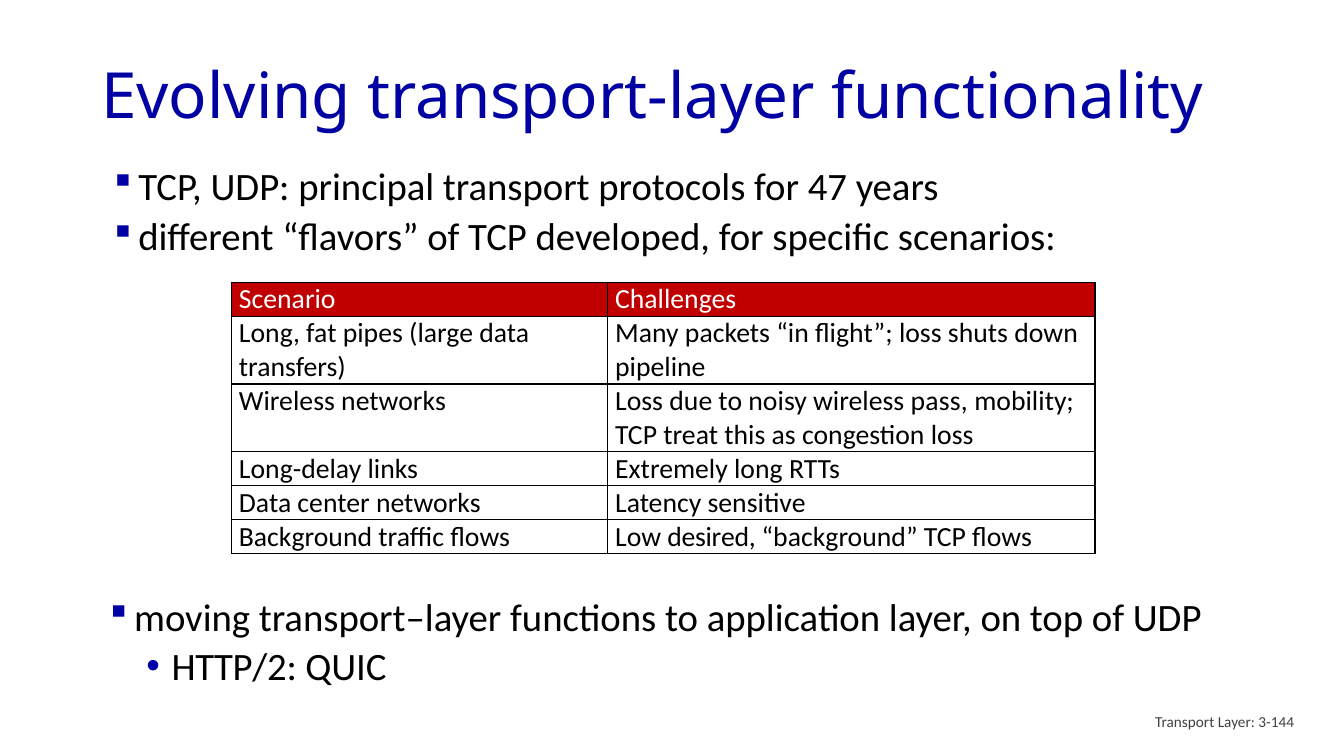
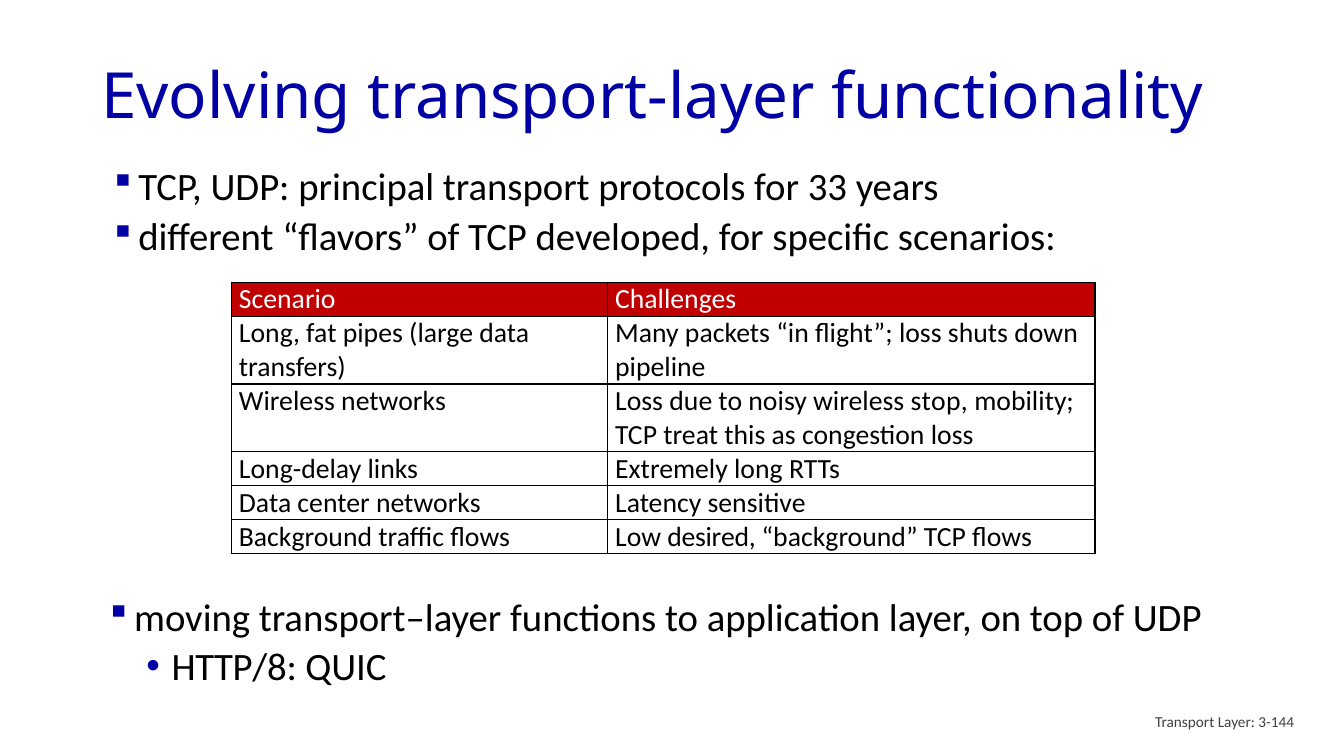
47: 47 -> 33
pass: pass -> stop
HTTP/2: HTTP/2 -> HTTP/8
